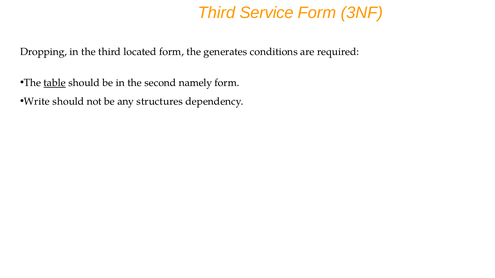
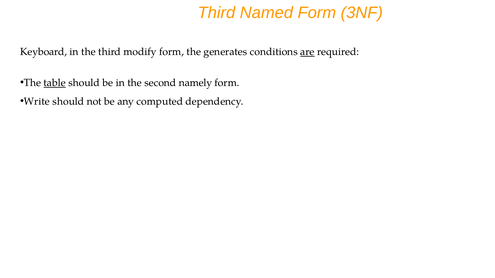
Service: Service -> Named
Dropping: Dropping -> Keyboard
located: located -> modify
are underline: none -> present
structures: structures -> computed
